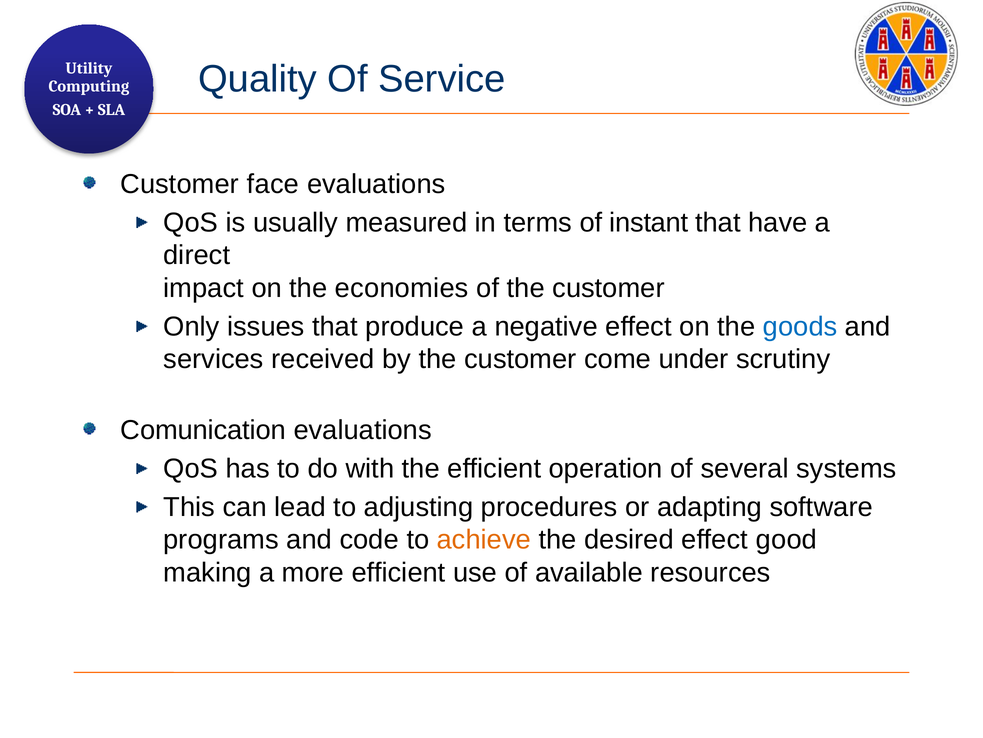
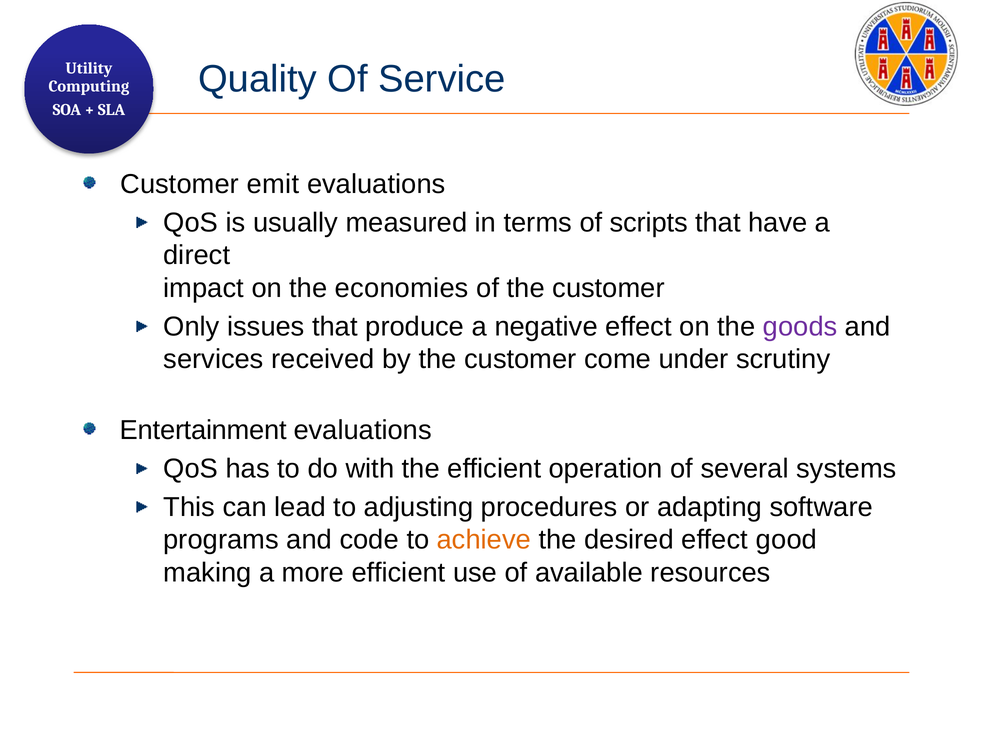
face: face -> emit
instant: instant -> scripts
goods colour: blue -> purple
Comunication: Comunication -> Entertainment
